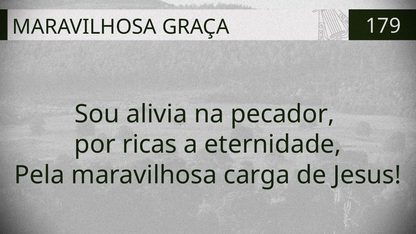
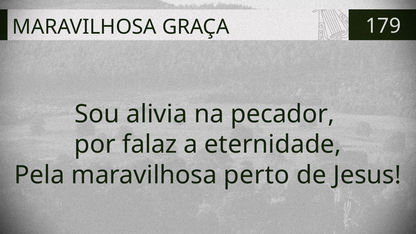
ricas: ricas -> falaz
carga: carga -> perto
